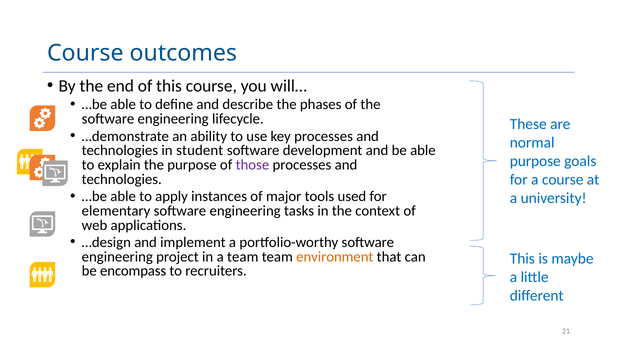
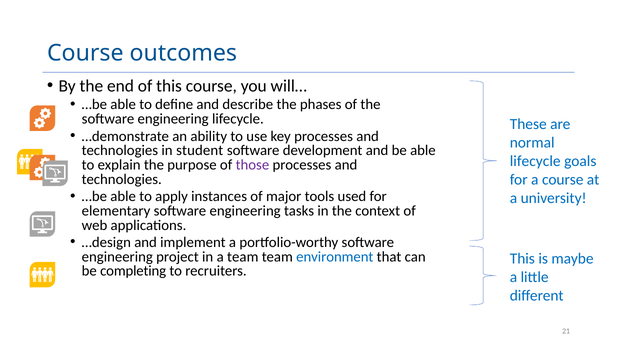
purpose at (535, 161): purpose -> lifecycle
environment colour: orange -> blue
encompass: encompass -> completing
